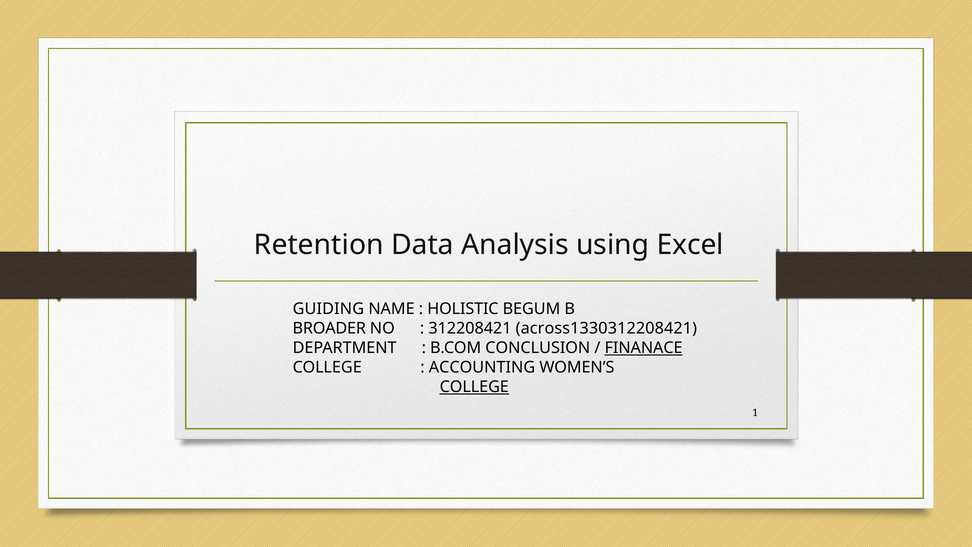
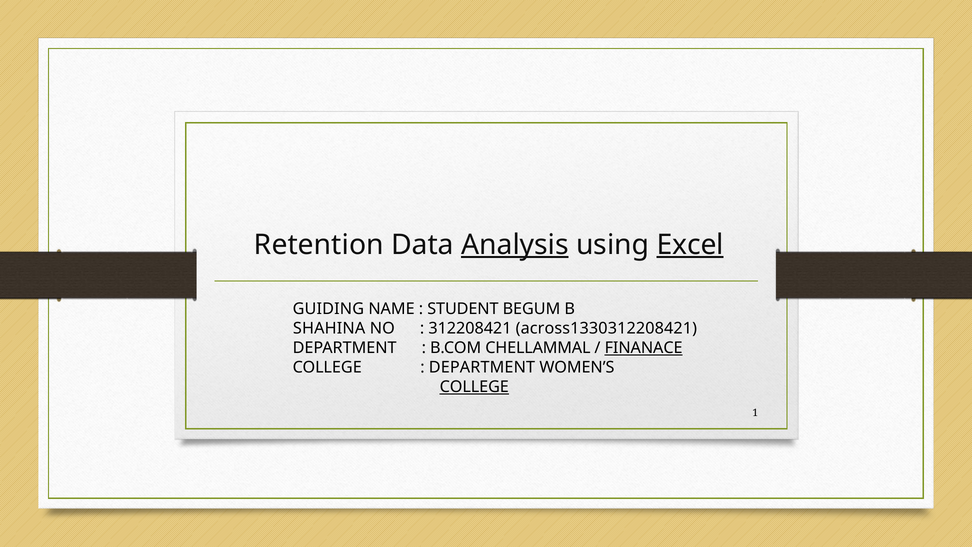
Analysis underline: none -> present
Excel underline: none -> present
HOLISTIC: HOLISTIC -> STUDENT
BROADER: BROADER -> SHAHINA
CONCLUSION: CONCLUSION -> CHELLAMMAL
ACCOUNTING at (482, 367): ACCOUNTING -> DEPARTMENT
